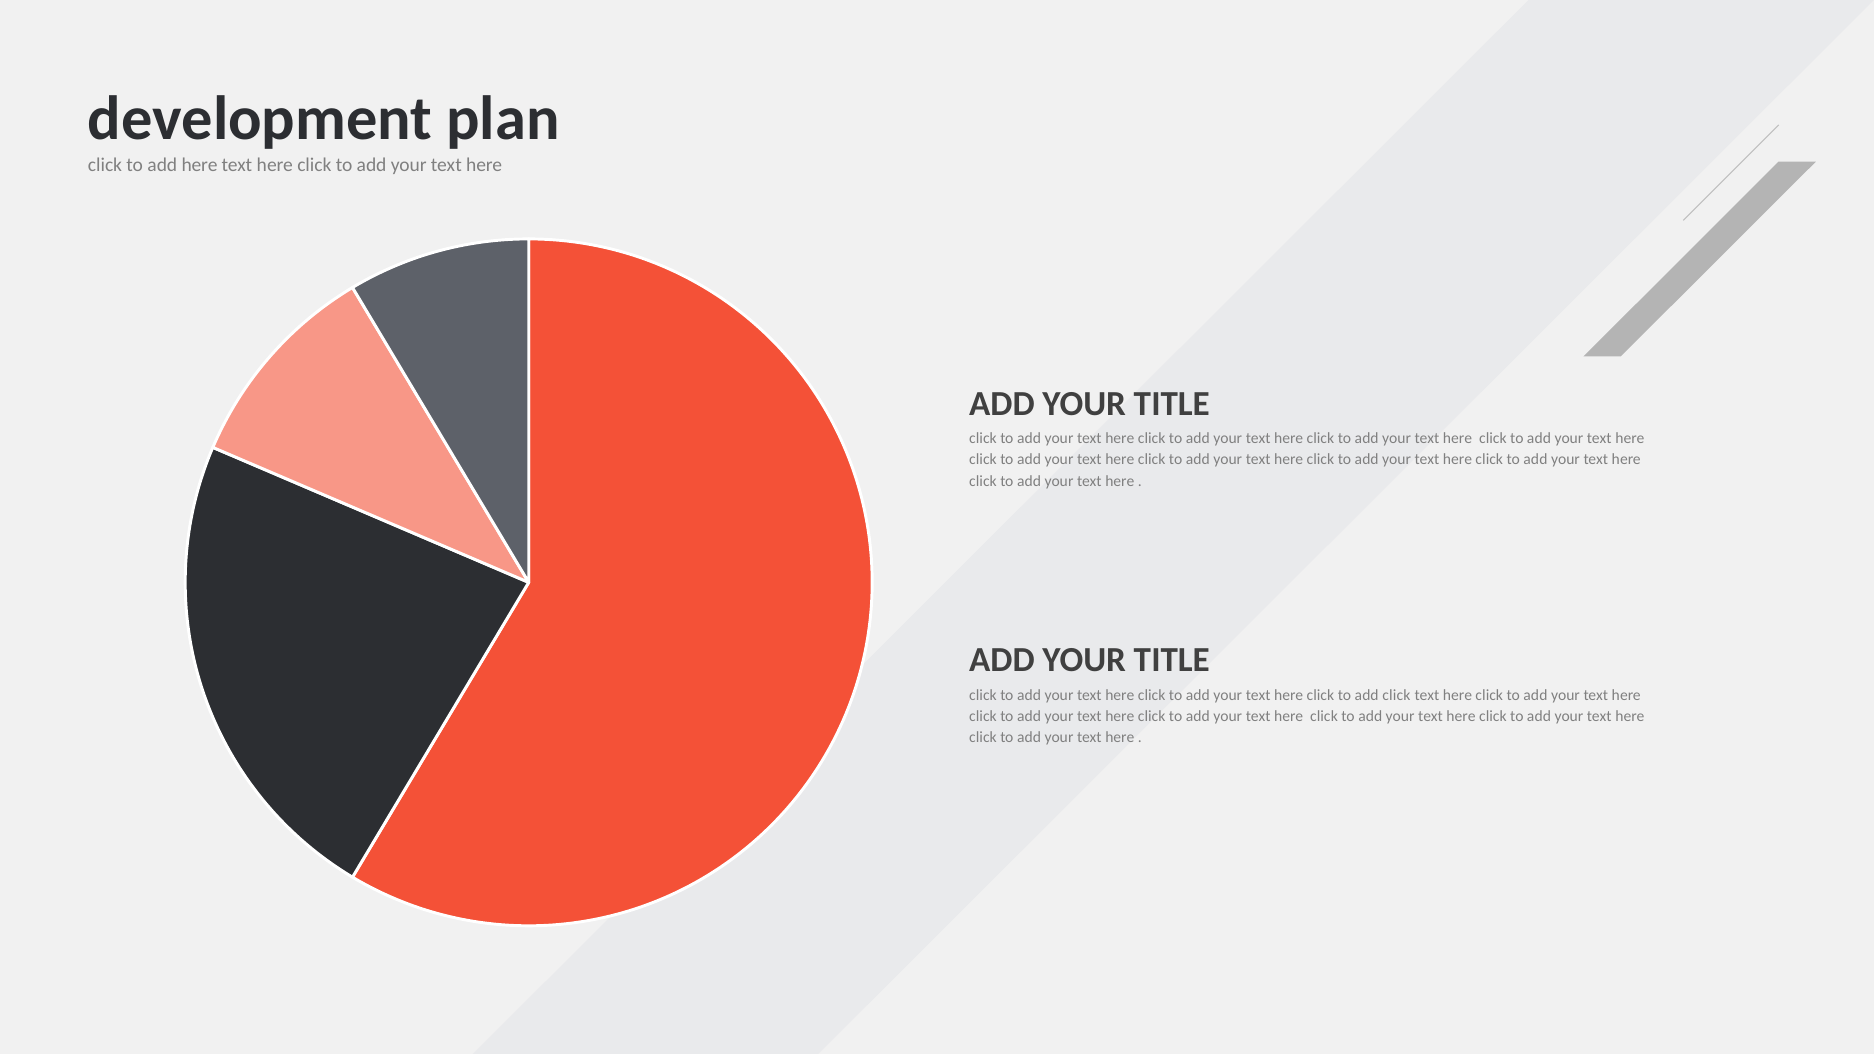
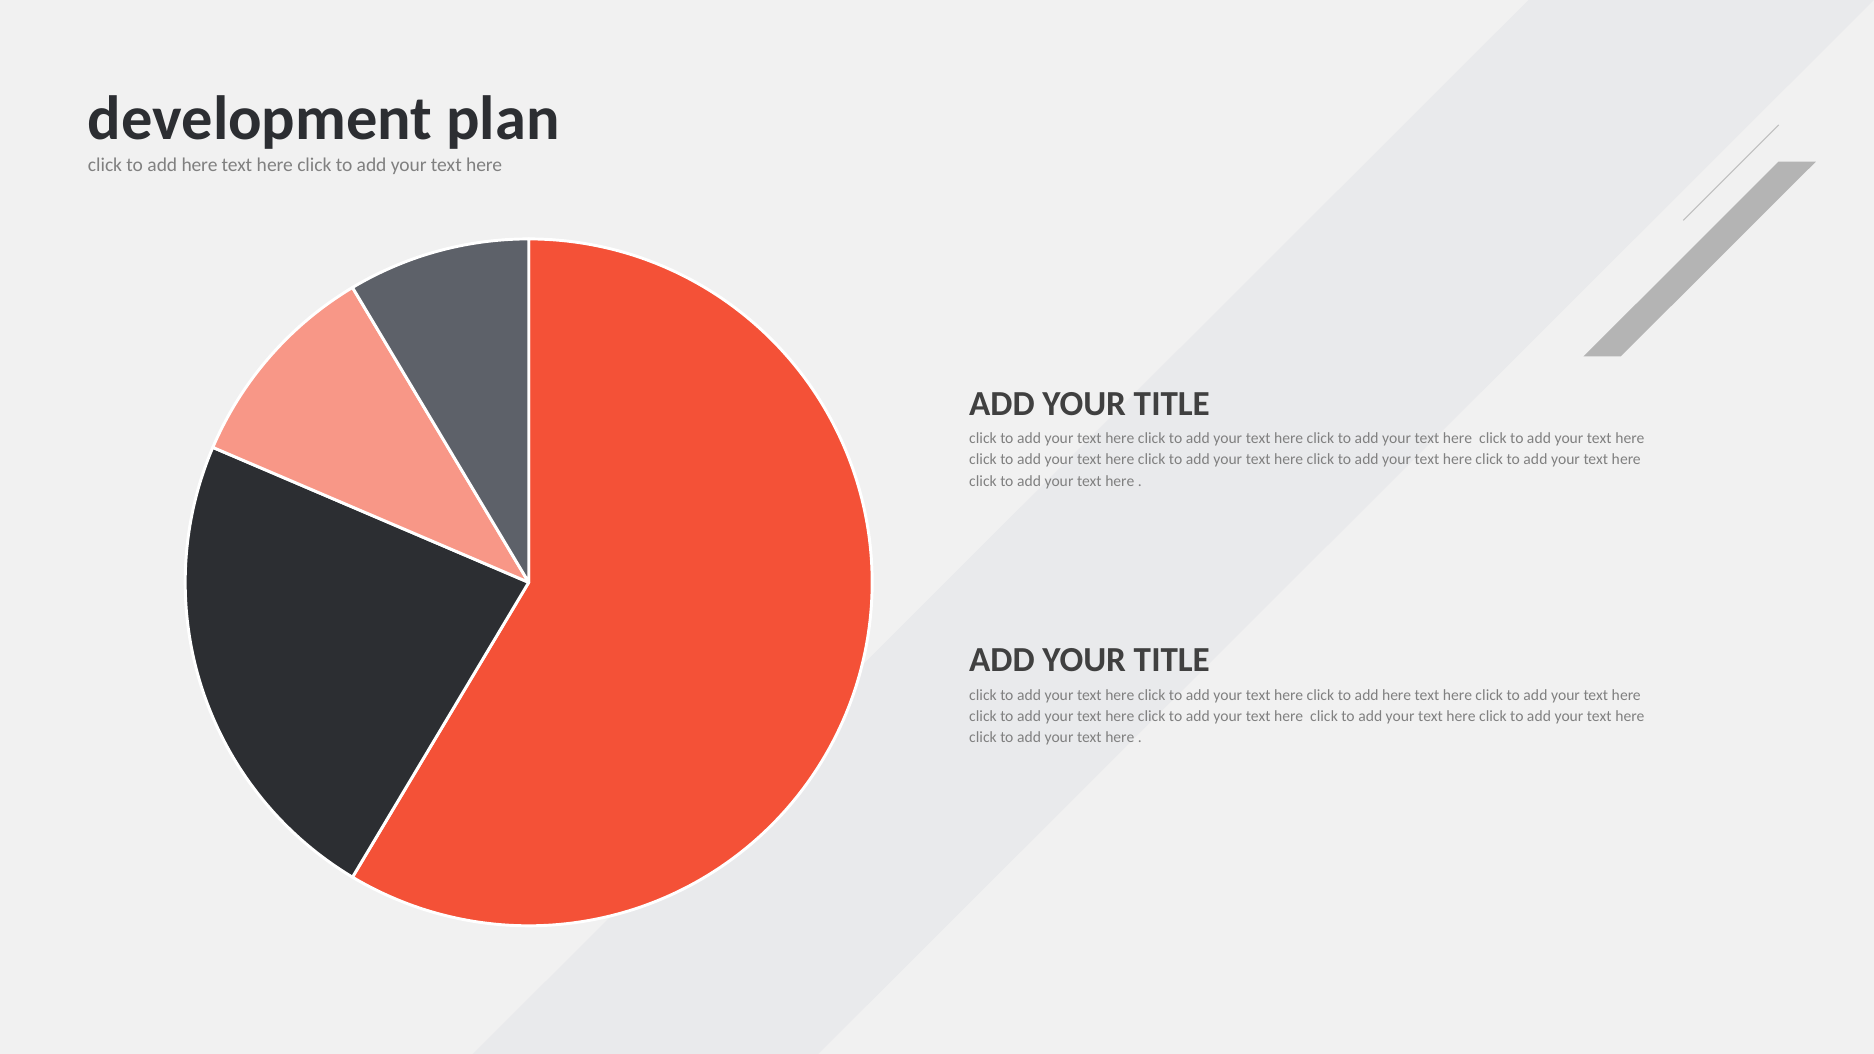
click at (1397, 695): click -> here
